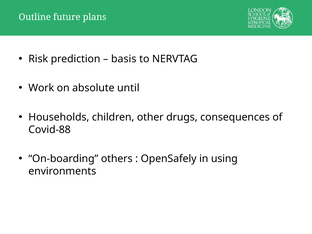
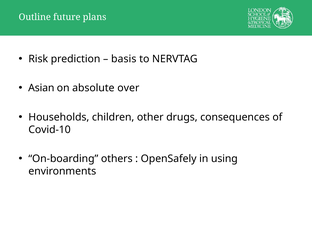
Work: Work -> Asian
until: until -> over
Covid-88: Covid-88 -> Covid-10
